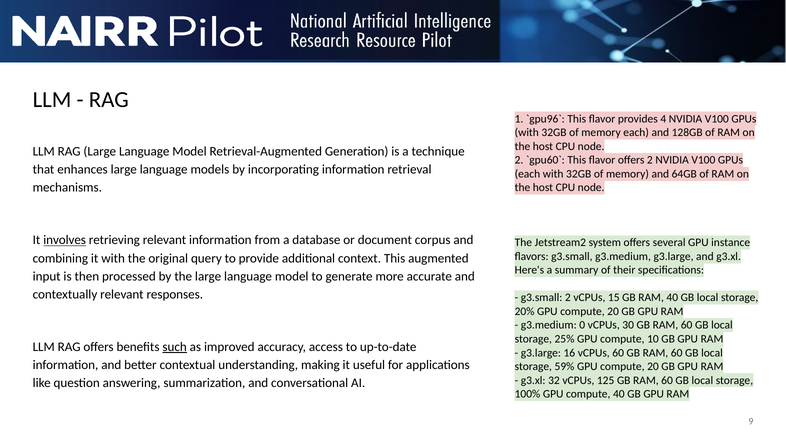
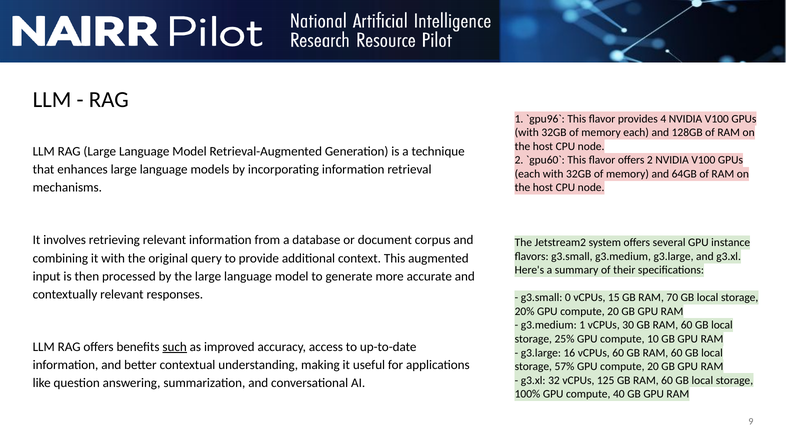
involves underline: present -> none
g3.small 2: 2 -> 0
RAM 40: 40 -> 70
g3.medium 0: 0 -> 1
59%: 59% -> 57%
